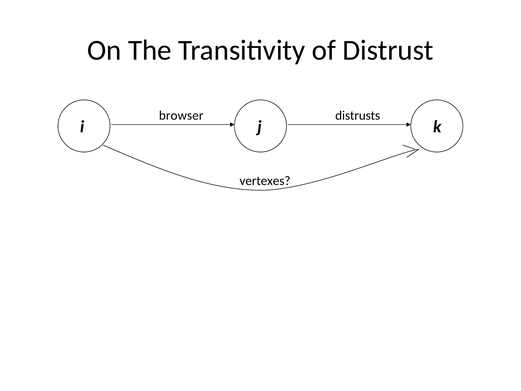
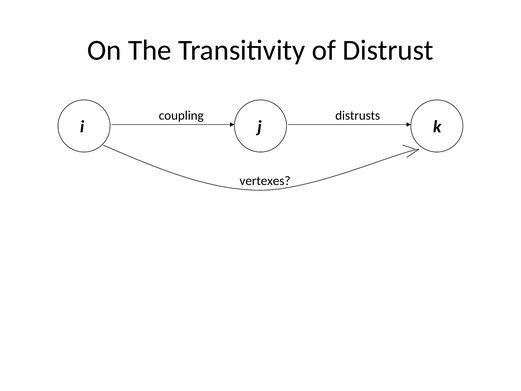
browser: browser -> coupling
